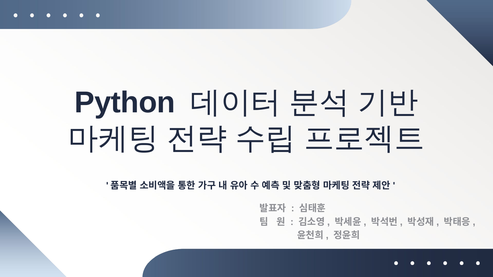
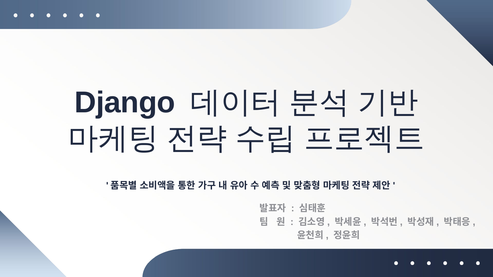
Python: Python -> Django
